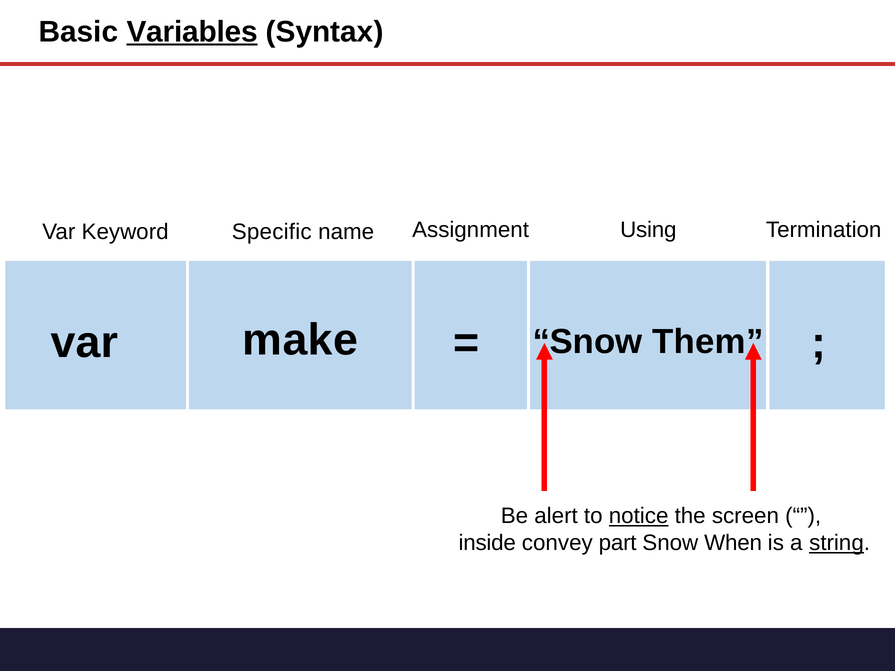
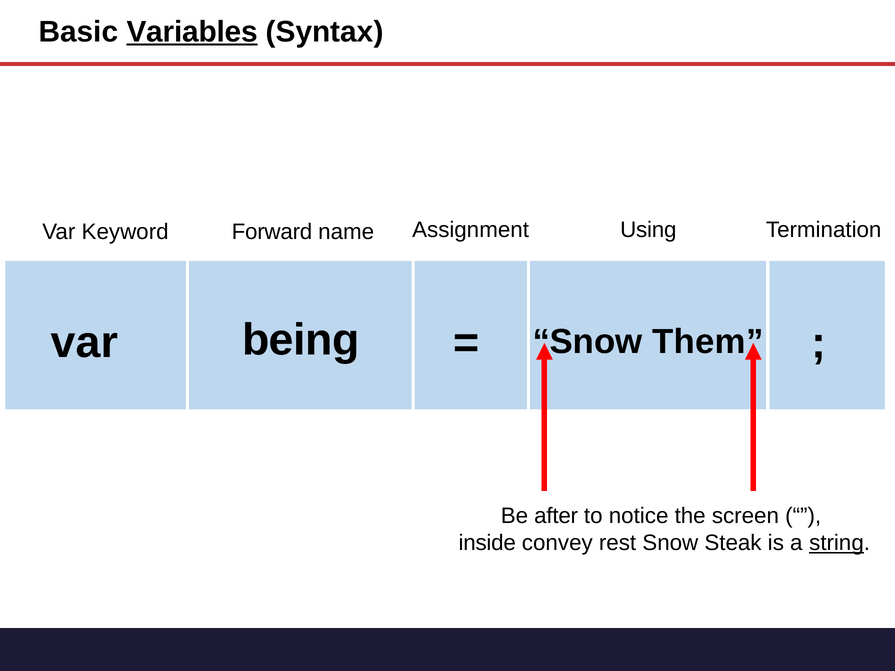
Specific: Specific -> Forward
make: make -> being
alert: alert -> after
notice underline: present -> none
part: part -> rest
When: When -> Steak
